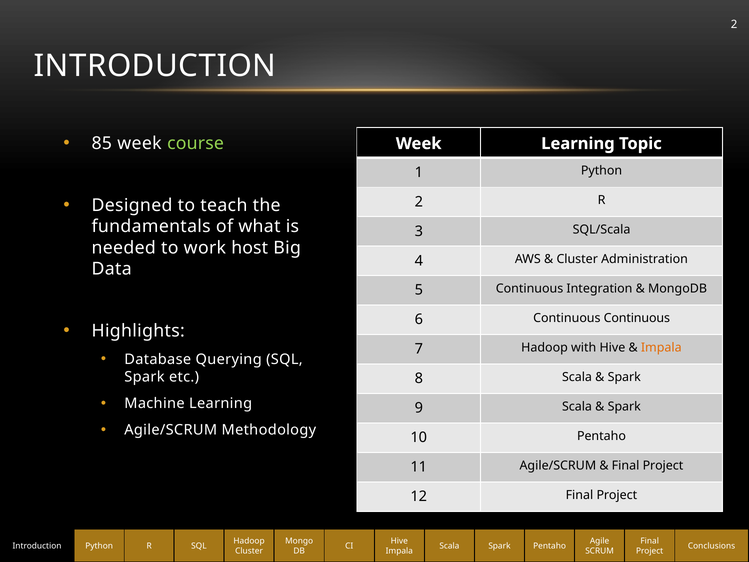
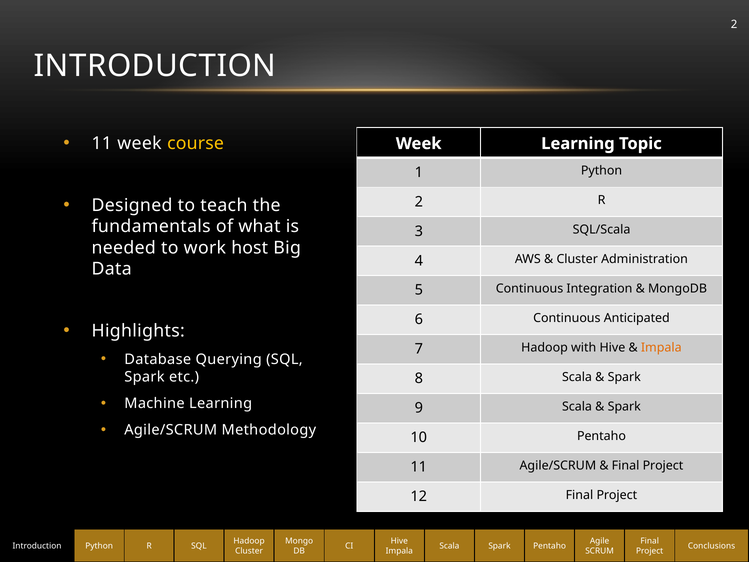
85 at (102, 143): 85 -> 11
course colour: light green -> yellow
Continuous Continuous: Continuous -> Anticipated
